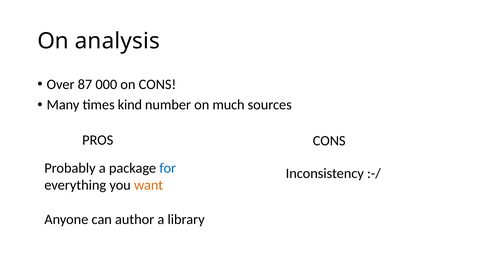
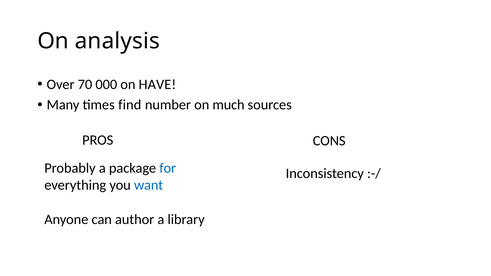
87: 87 -> 70
on CONS: CONS -> HAVE
kind: kind -> find
want colour: orange -> blue
